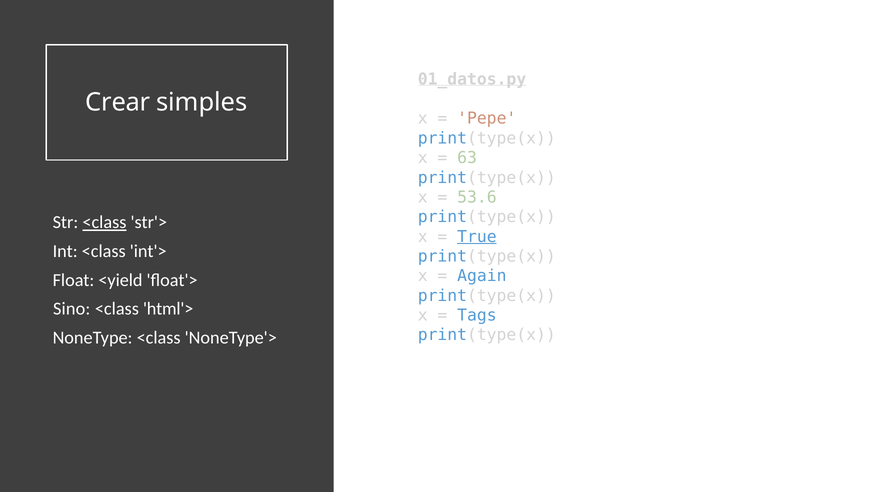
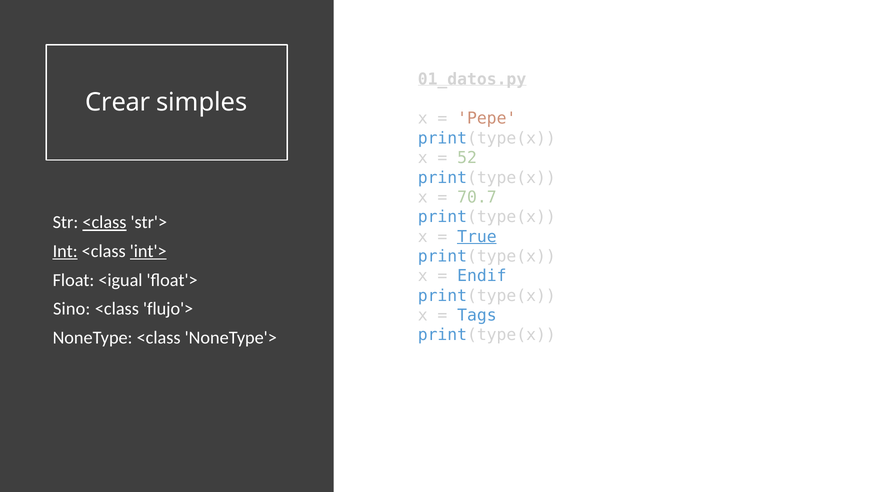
63: 63 -> 52
53.6: 53.6 -> 70.7
Int underline: none -> present
int'> underline: none -> present
Again: Again -> Endif
<yield: <yield -> <igual
html'>: html'> -> flujo'>
